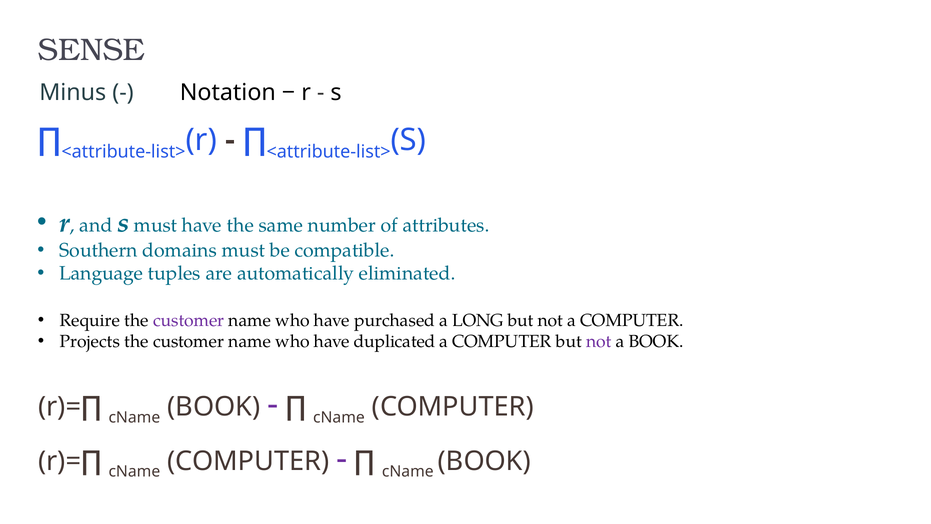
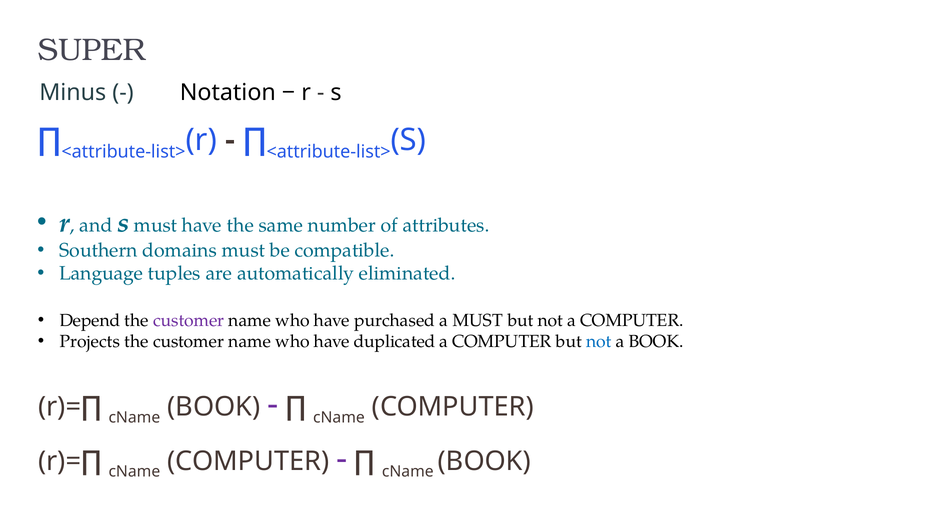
SENSE: SENSE -> SUPER
Require: Require -> Depend
a LONG: LONG -> MUST
not at (599, 341) colour: purple -> blue
